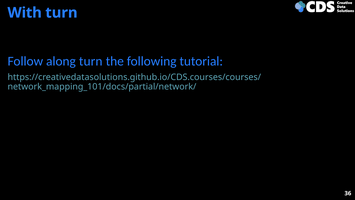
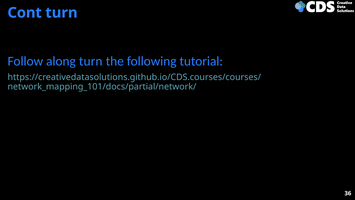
With: With -> Cont
